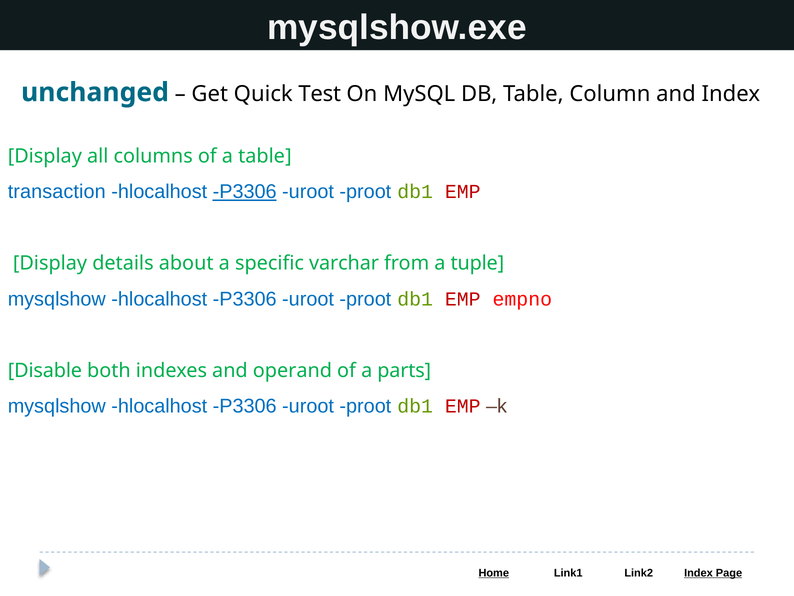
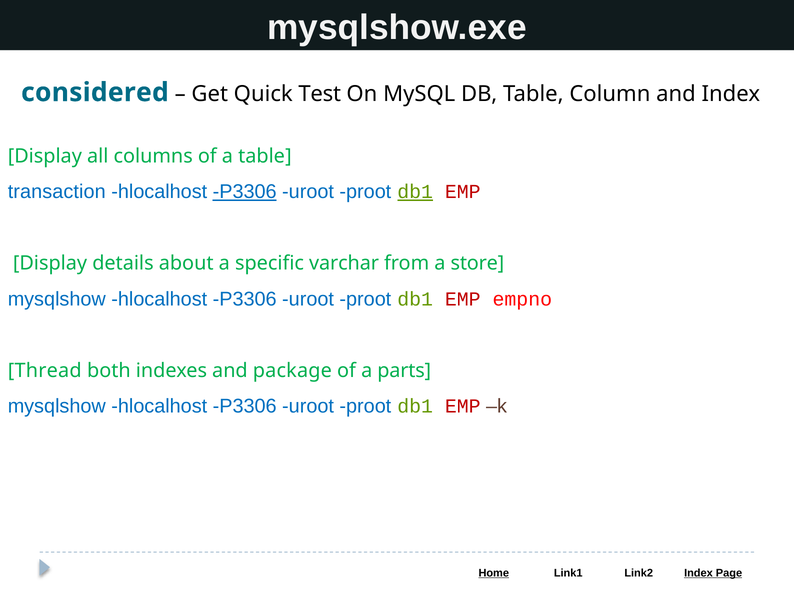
unchanged: unchanged -> considered
db1 at (415, 192) underline: none -> present
tuple: tuple -> store
Disable: Disable -> Thread
operand: operand -> package
